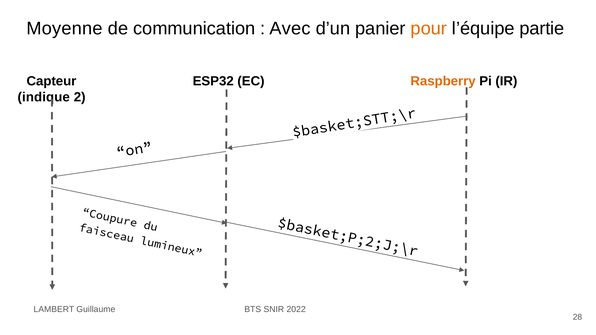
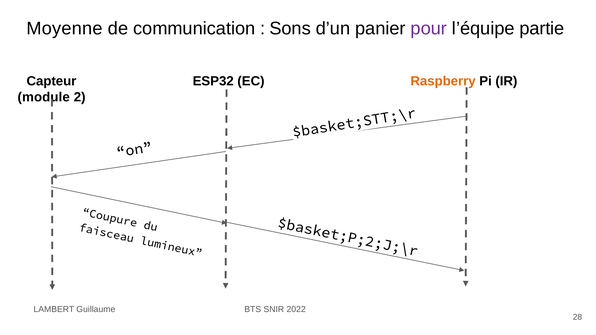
Avec: Avec -> Sons
pour colour: orange -> purple
indique: indique -> module
